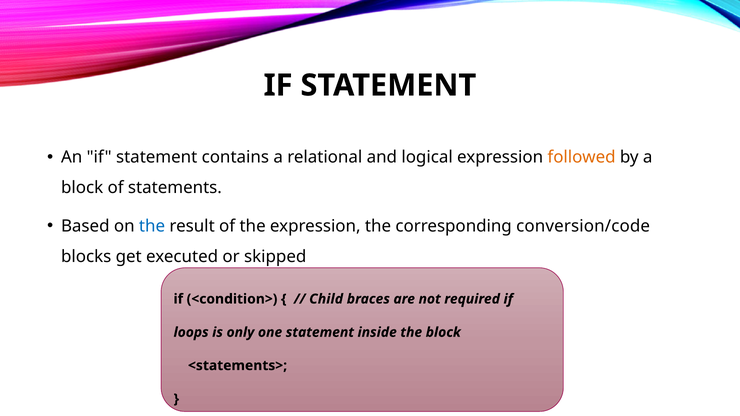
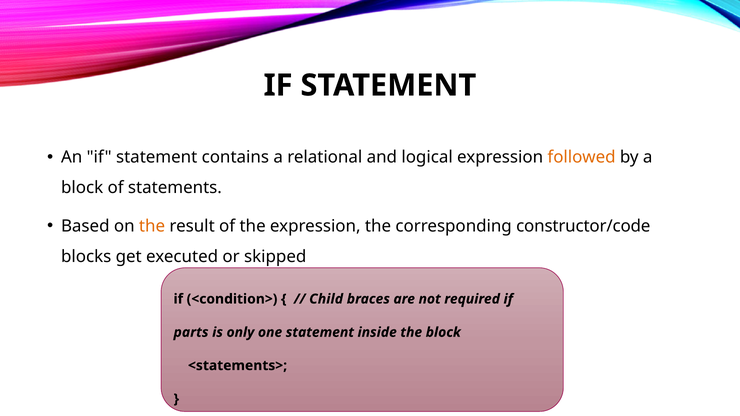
the at (152, 226) colour: blue -> orange
conversion/code: conversion/code -> constructor/code
loops: loops -> parts
